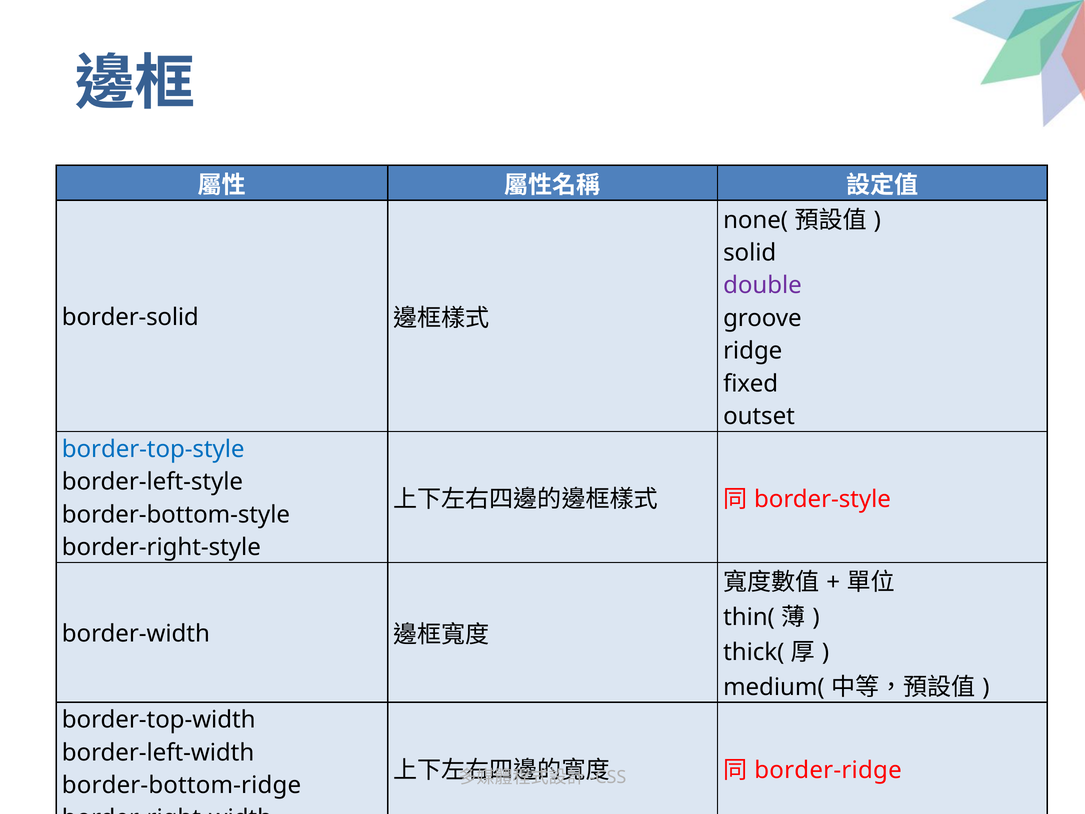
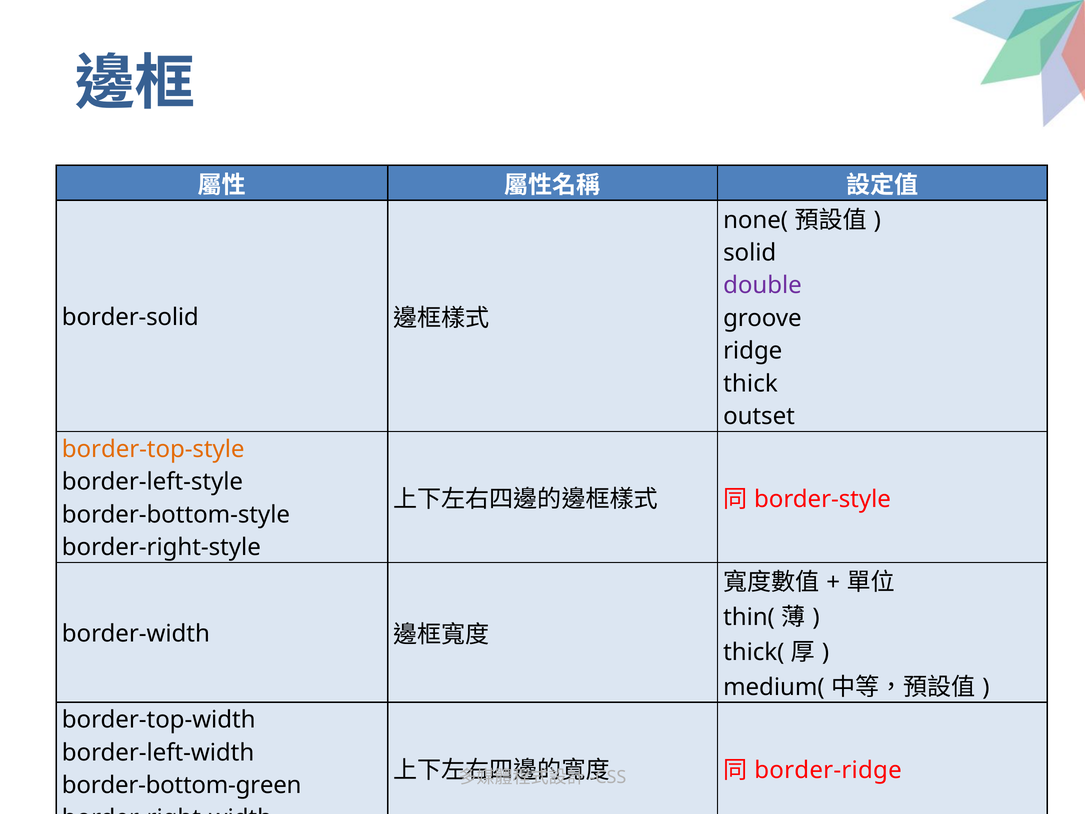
fixed: fixed -> thick
border-top-style colour: blue -> orange
border-bottom-ridge: border-bottom-ridge -> border-bottom-green
